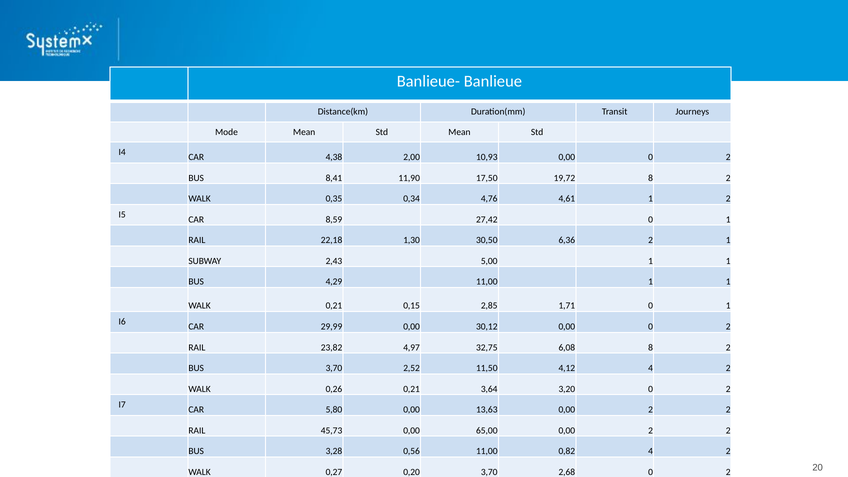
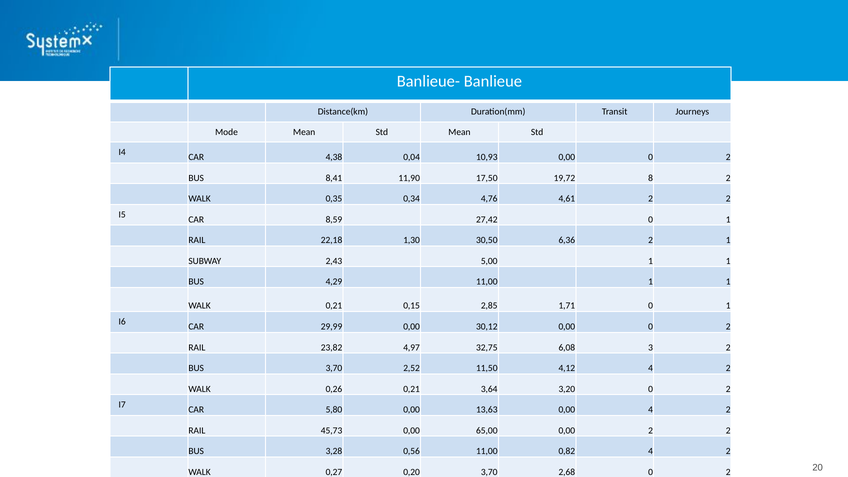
2,00: 2,00 -> 0,04
4,61 1: 1 -> 2
6,08 8: 8 -> 3
13,63 0,00 2: 2 -> 4
